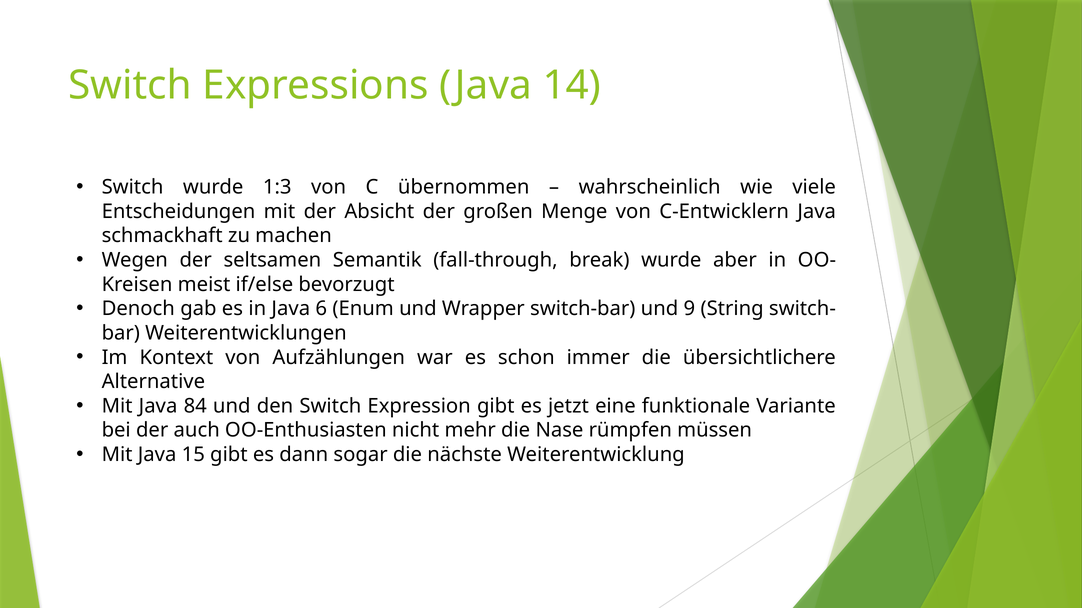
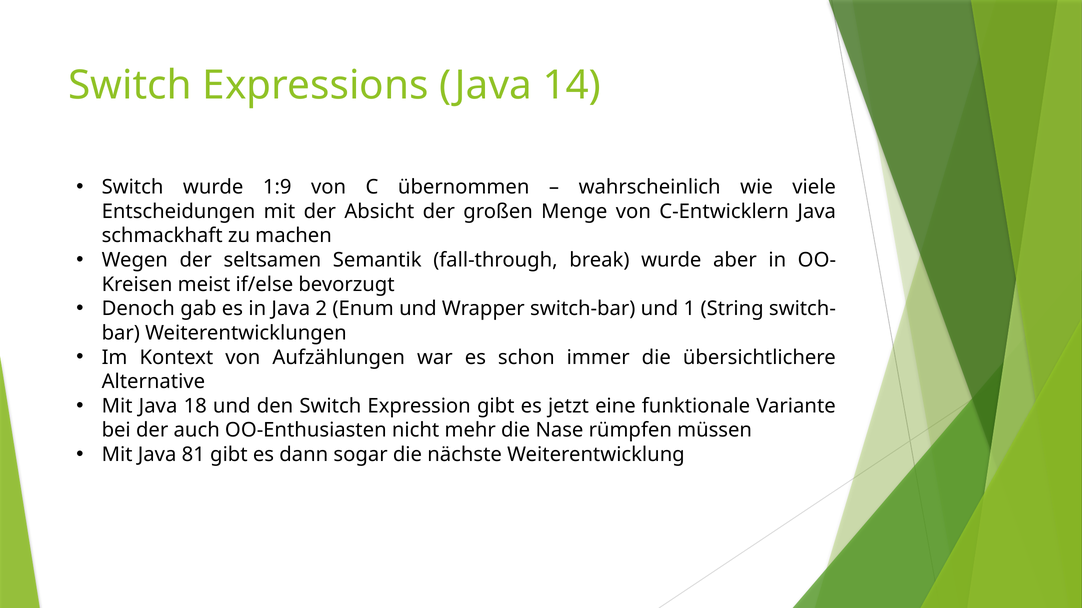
1:3: 1:3 -> 1:9
6: 6 -> 2
9: 9 -> 1
84: 84 -> 18
15: 15 -> 81
